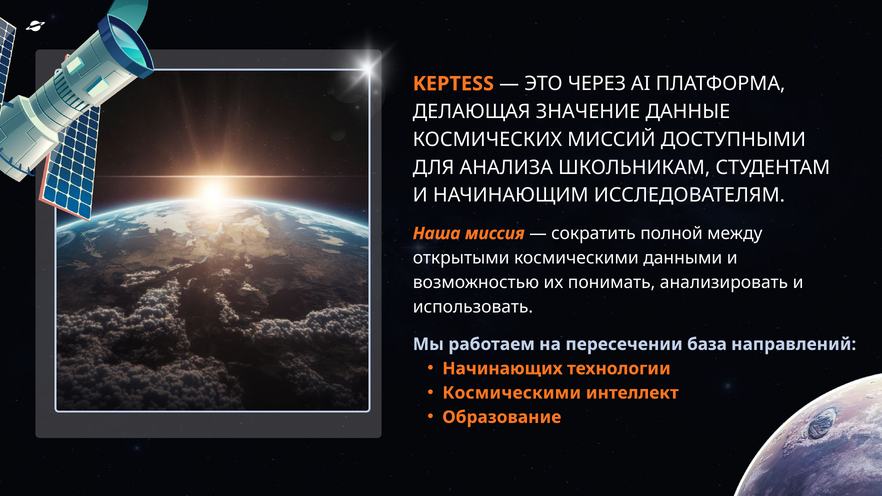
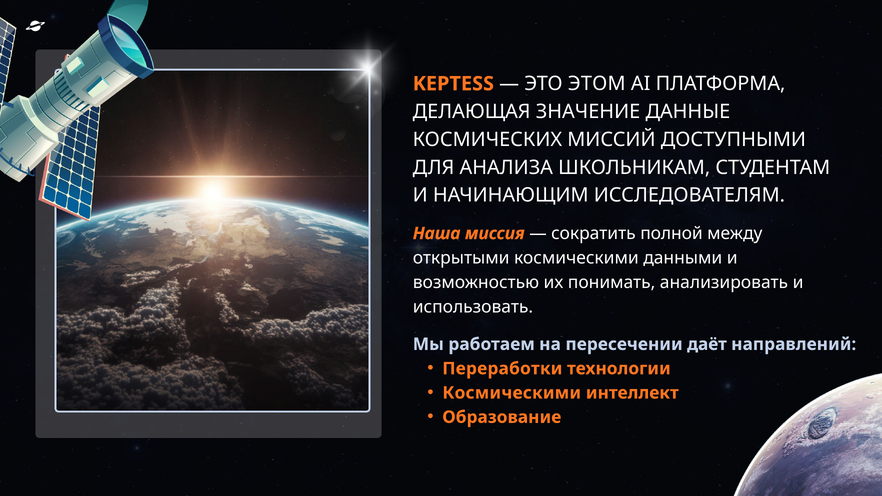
ЧЕРЕЗ: ЧЕРЕЗ -> ЭТОМ
база: база -> даёт
Начинающих: Начинающих -> Переработки
